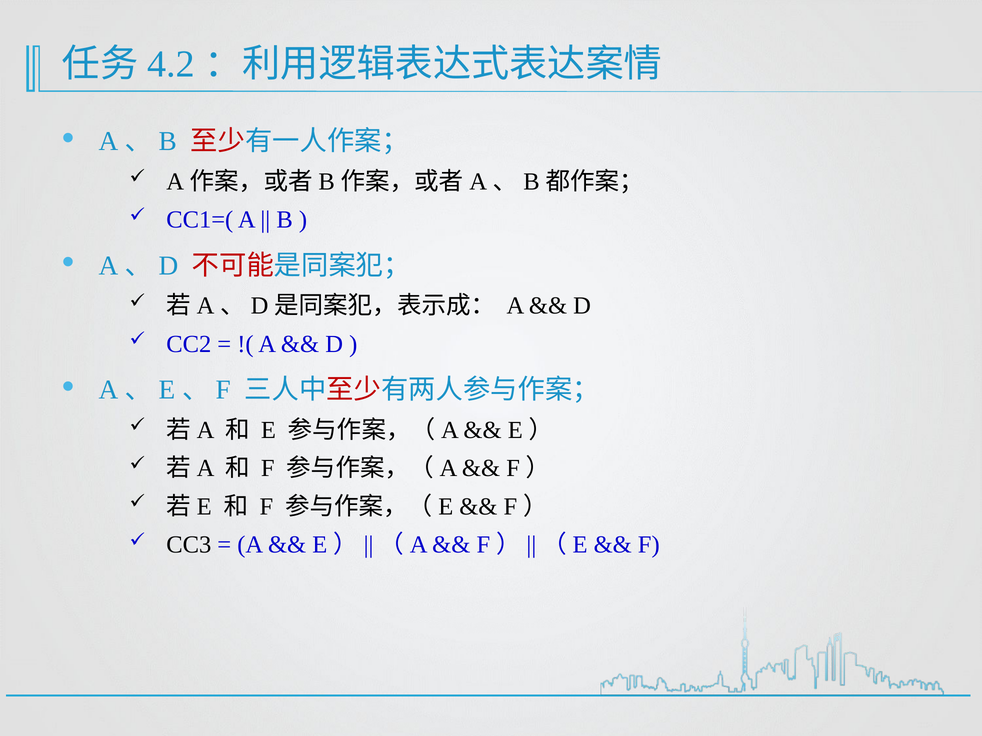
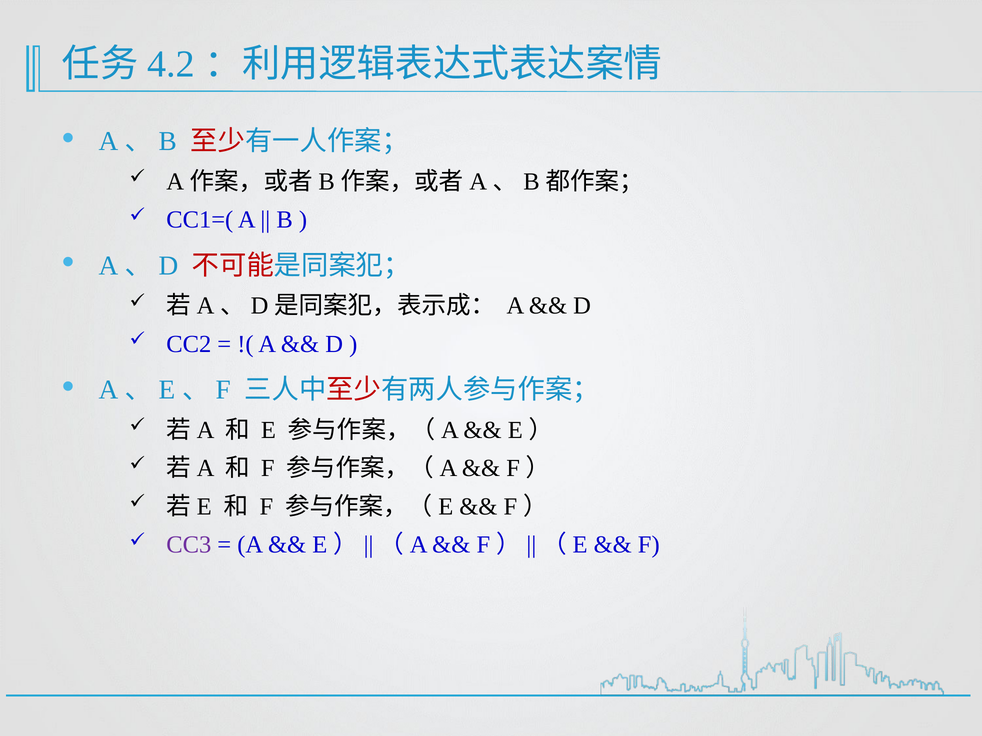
CC3 colour: black -> purple
